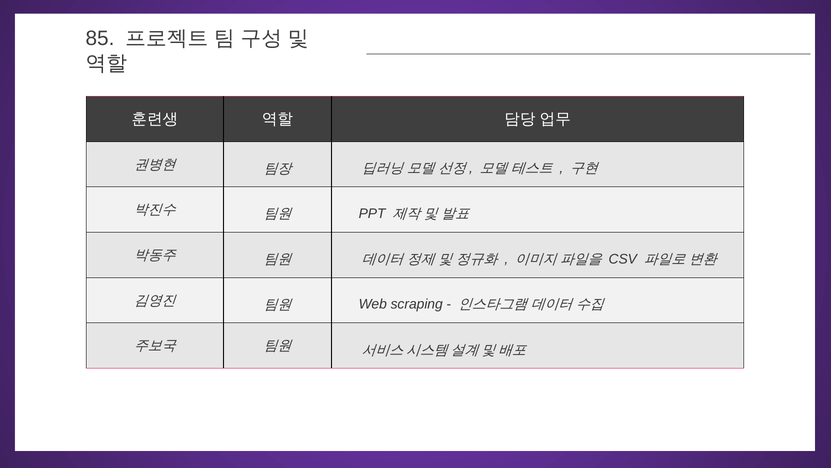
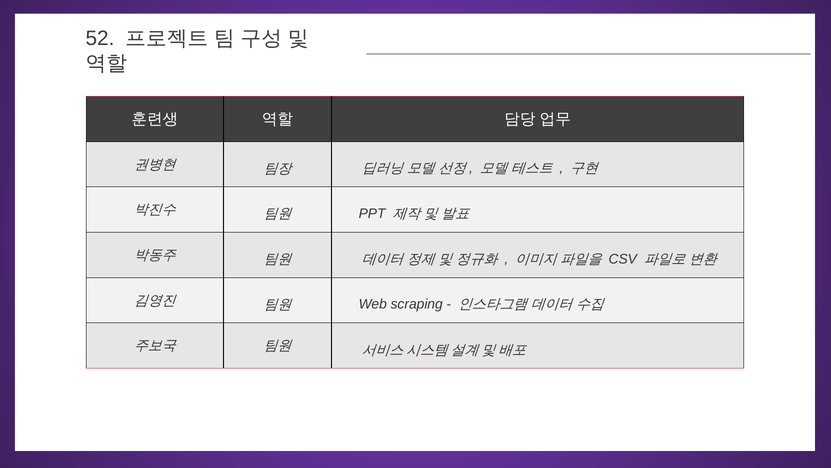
85: 85 -> 52
